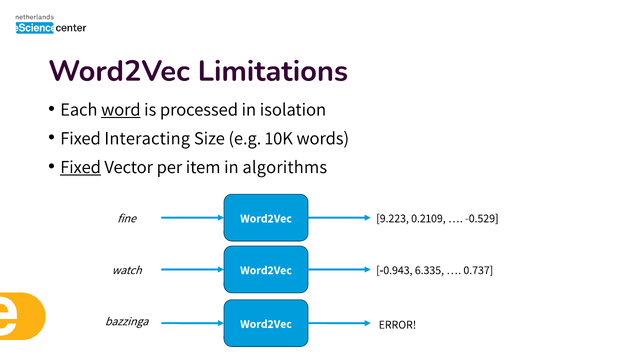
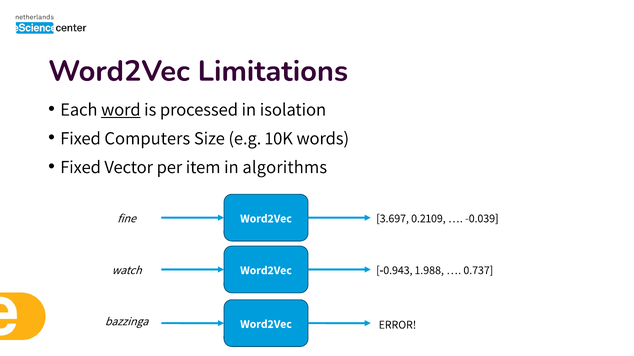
Interacting: Interacting -> Computers
Fixed at (81, 167) underline: present -> none
9.223: 9.223 -> 3.697
-0.529: -0.529 -> -0.039
6.335: 6.335 -> 1.988
